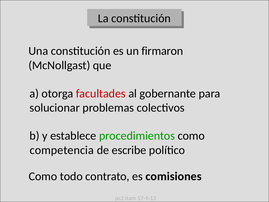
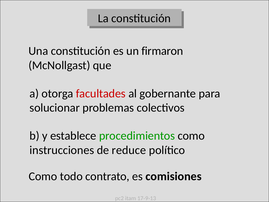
competencia: competencia -> instrucciones
escribe: escribe -> reduce
